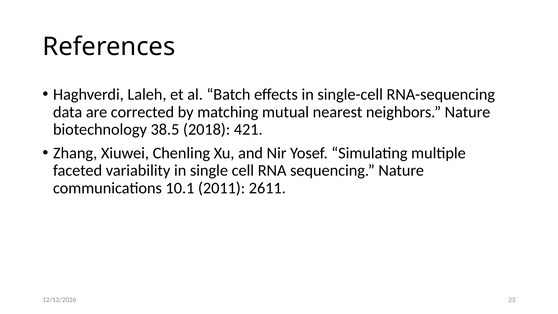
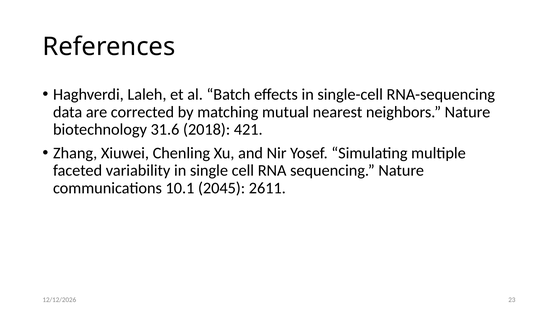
38.5: 38.5 -> 31.6
2011: 2011 -> 2045
